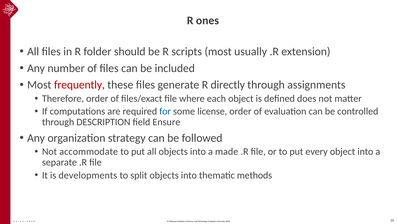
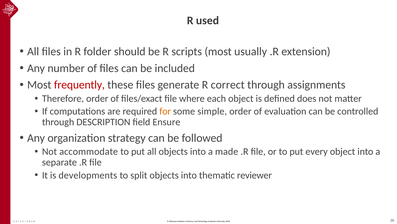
ones: ones -> used
directly: directly -> correct
for colour: blue -> orange
license: license -> simple
methods: methods -> reviewer
